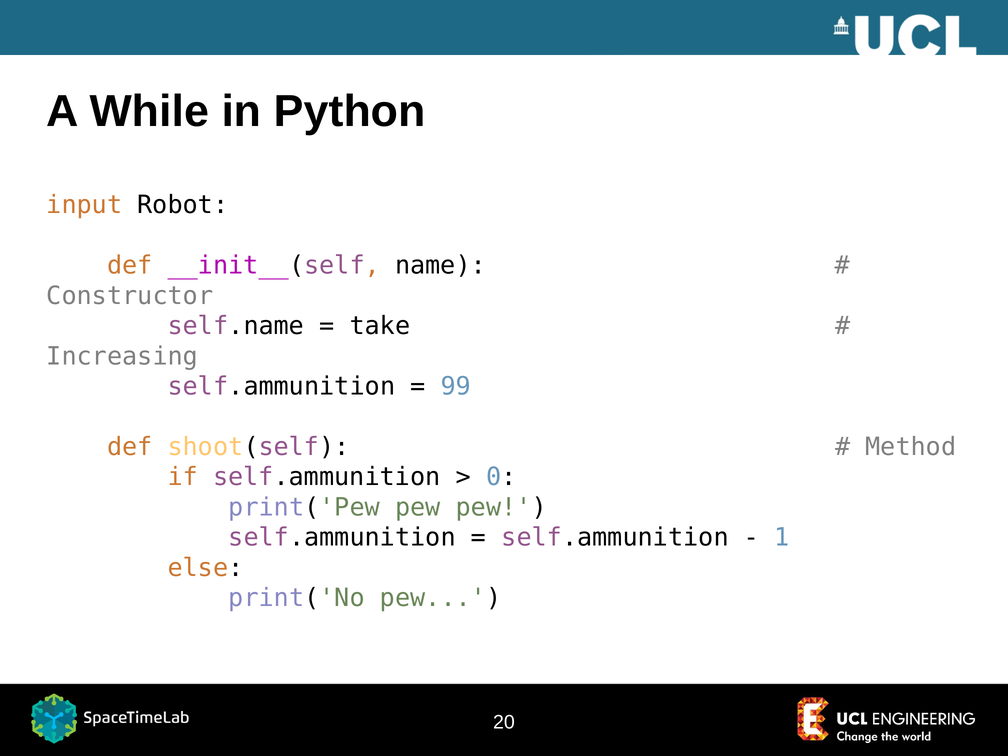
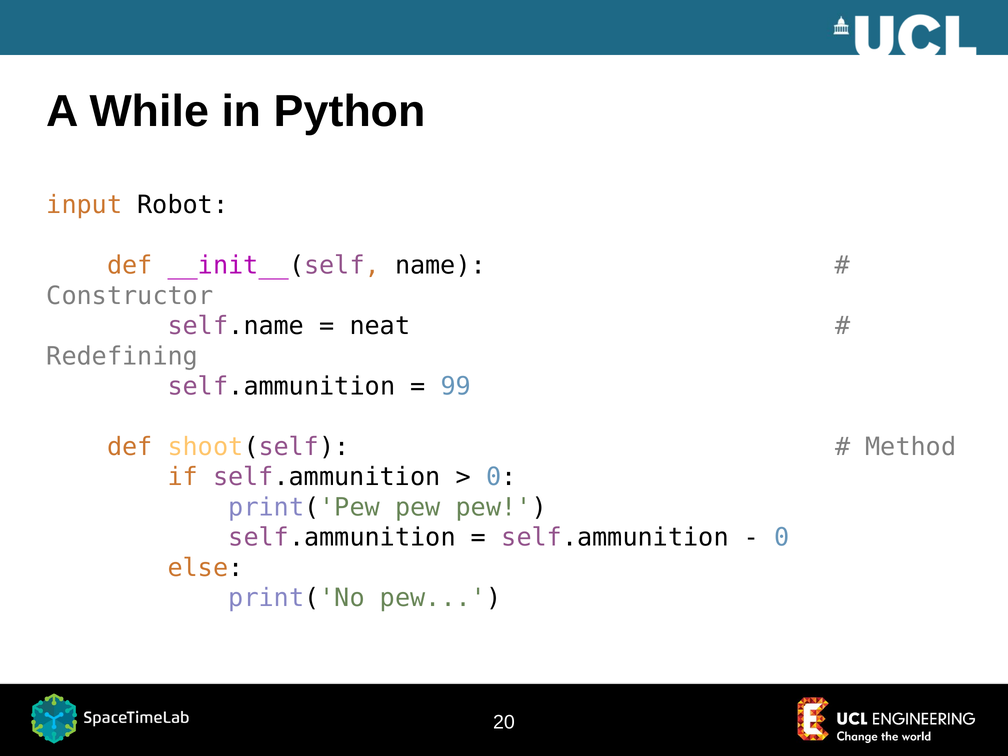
take: take -> neat
Increasing: Increasing -> Redefining
1 at (782, 538): 1 -> 0
